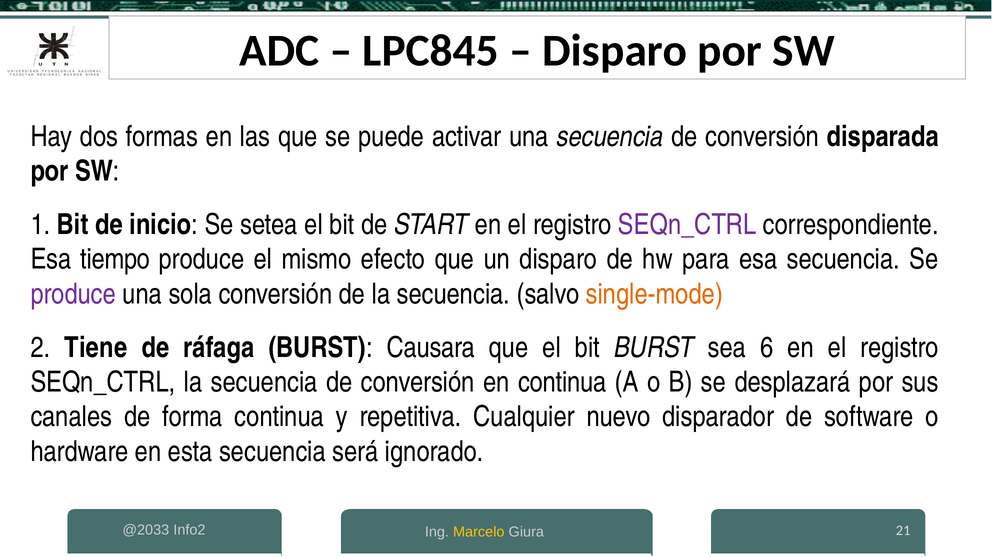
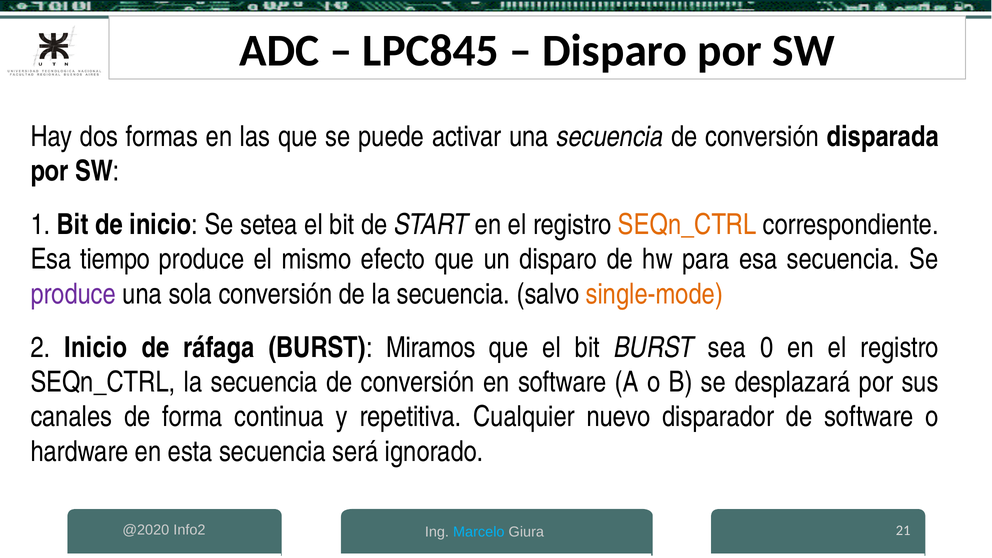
SEQn_CTRL at (687, 225) colour: purple -> orange
2 Tiene: Tiene -> Inicio
Causara: Causara -> Miramos
6: 6 -> 0
en continua: continua -> software
@2033: @2033 -> @2020
Marcelo colour: yellow -> light blue
